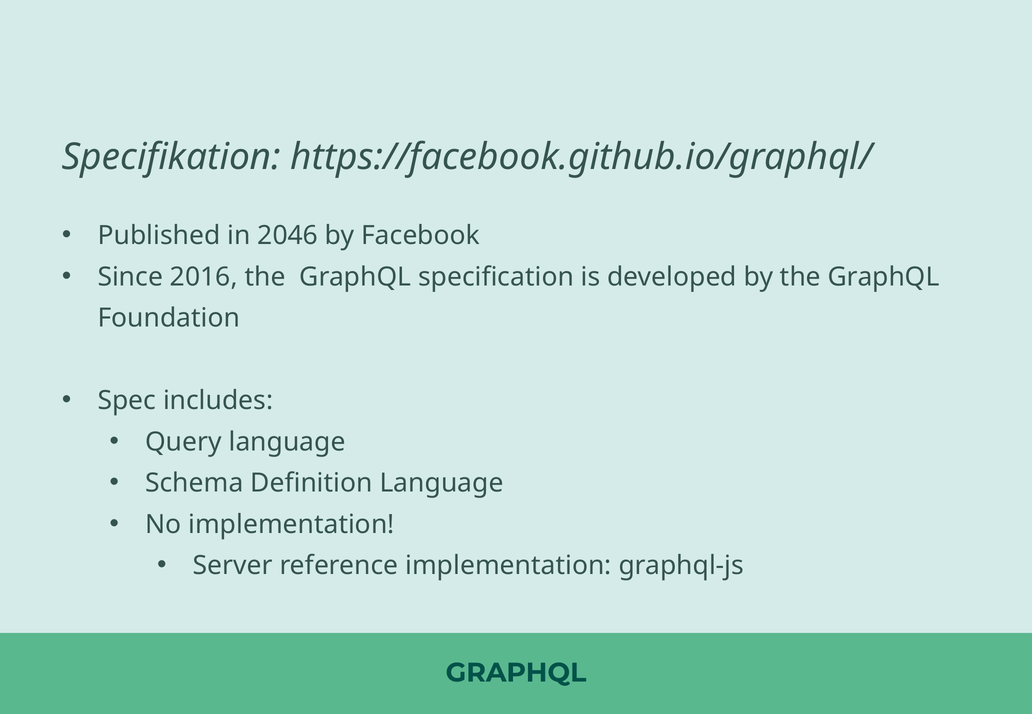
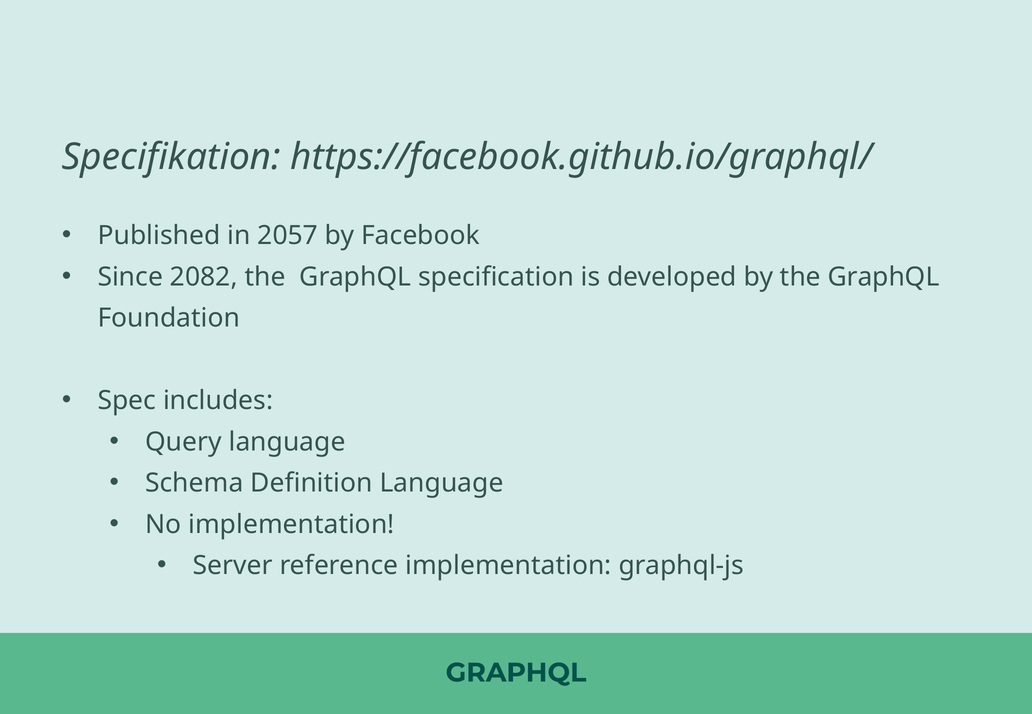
2046: 2046 -> 2057
2016: 2016 -> 2082
